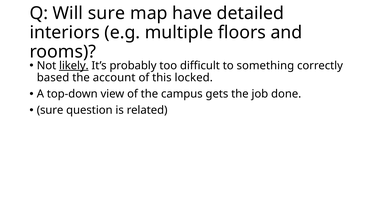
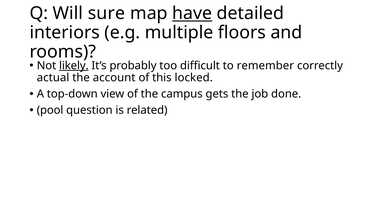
have underline: none -> present
something: something -> remember
based: based -> actual
sure at (50, 110): sure -> pool
